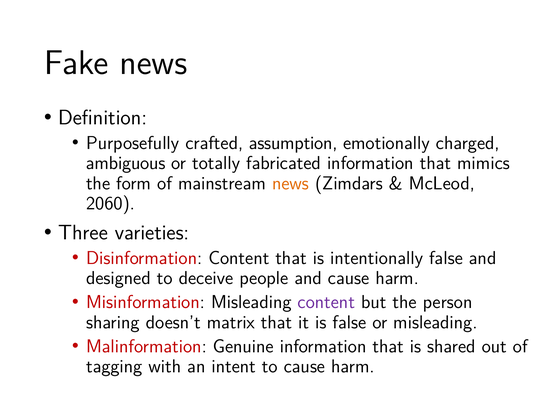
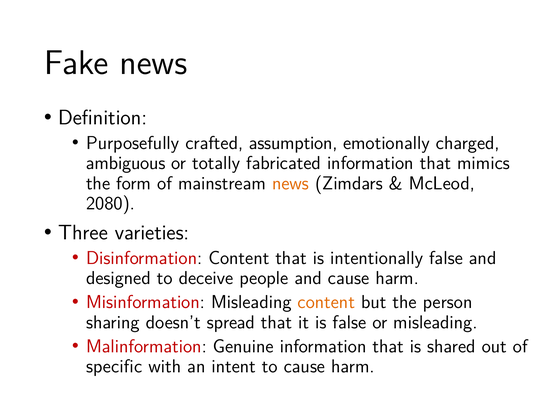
2060: 2060 -> 2080
content at (326, 302) colour: purple -> orange
matrix: matrix -> spread
tagging: tagging -> specific
